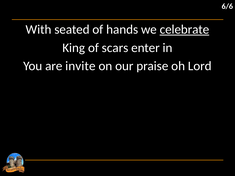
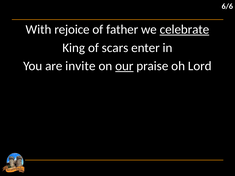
seated: seated -> rejoice
hands: hands -> father
our underline: none -> present
